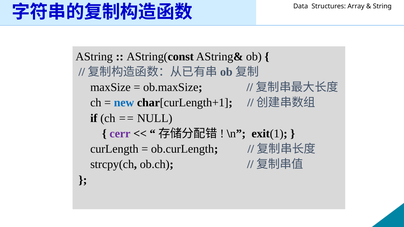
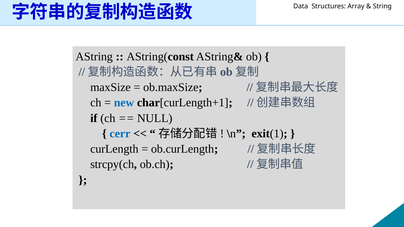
cerr colour: purple -> blue
